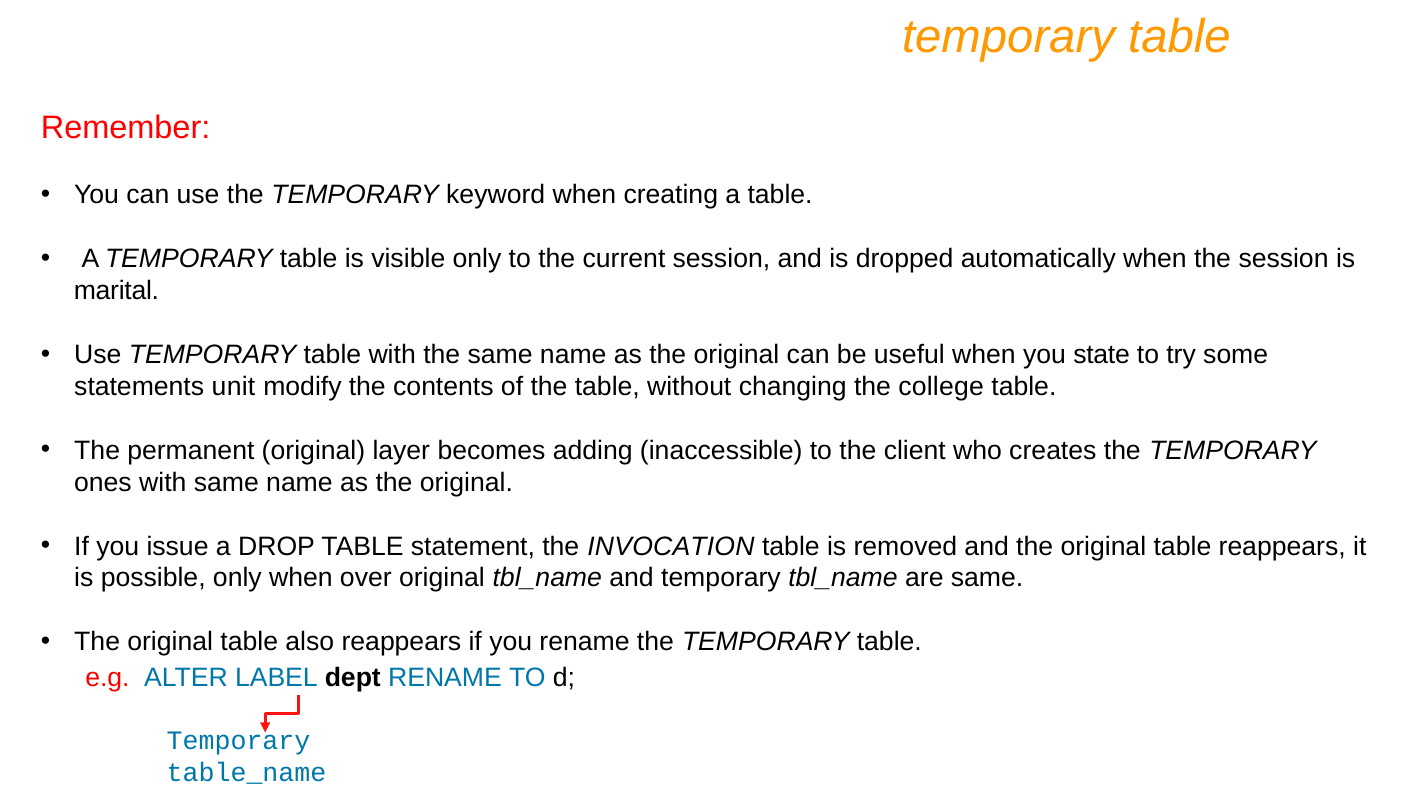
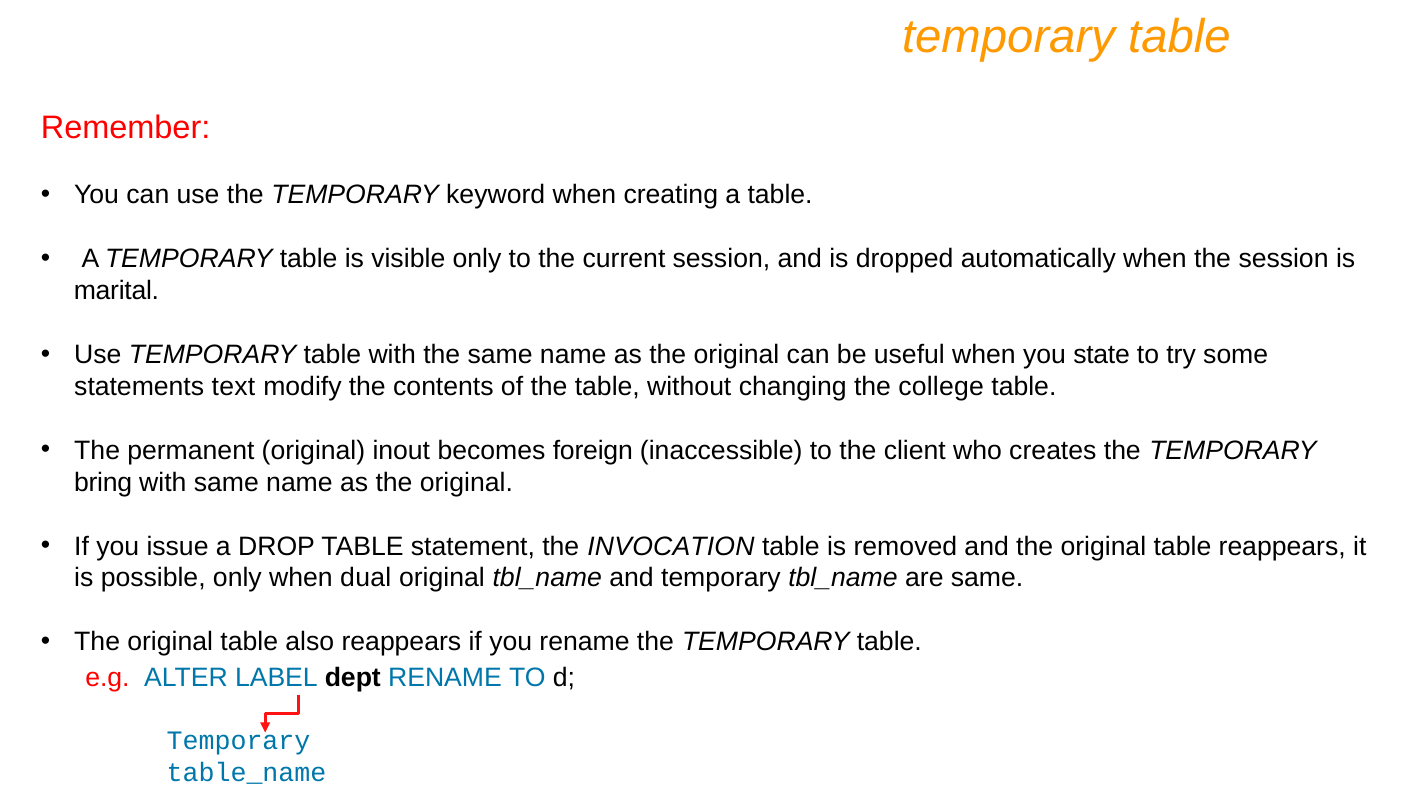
unit: unit -> text
layer: layer -> inout
adding: adding -> foreign
ones: ones -> bring
over: over -> dual
